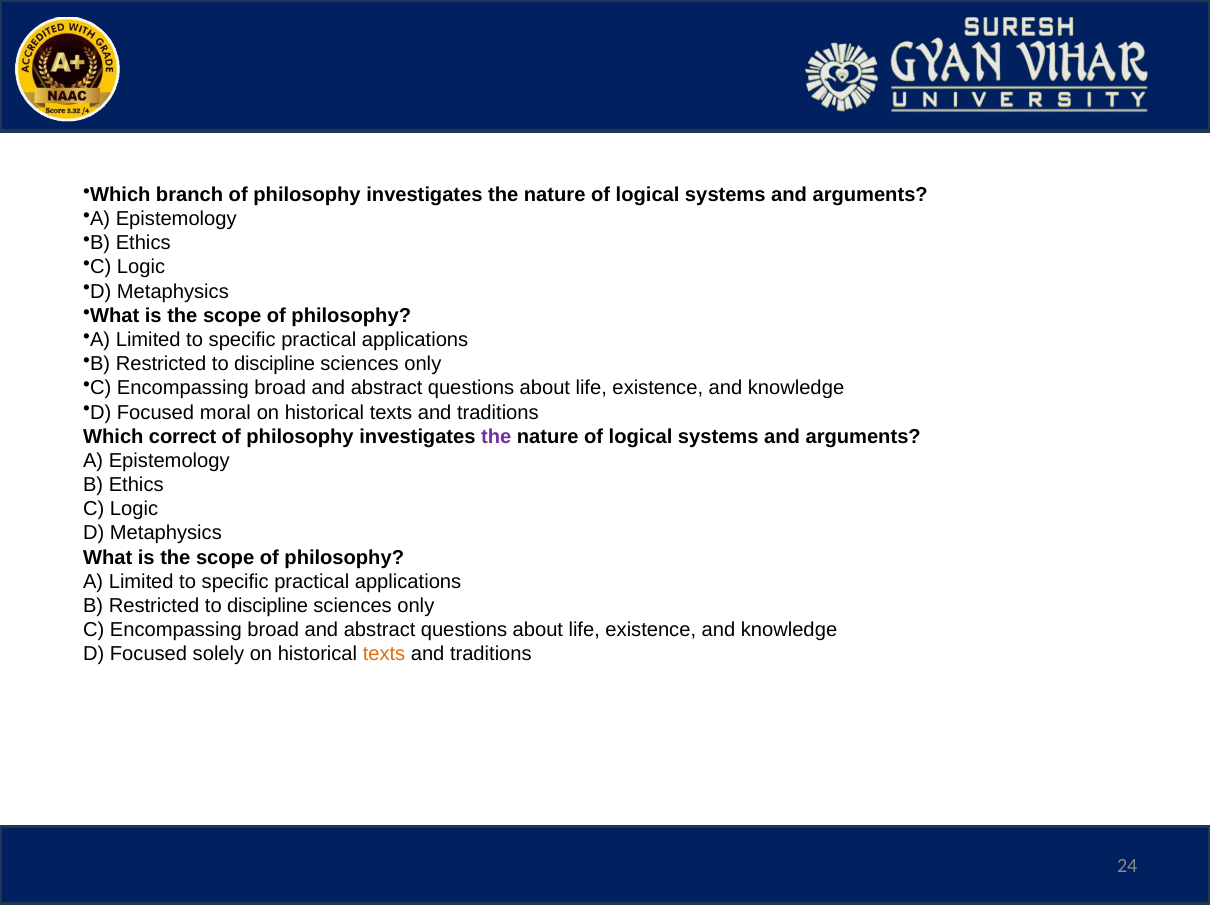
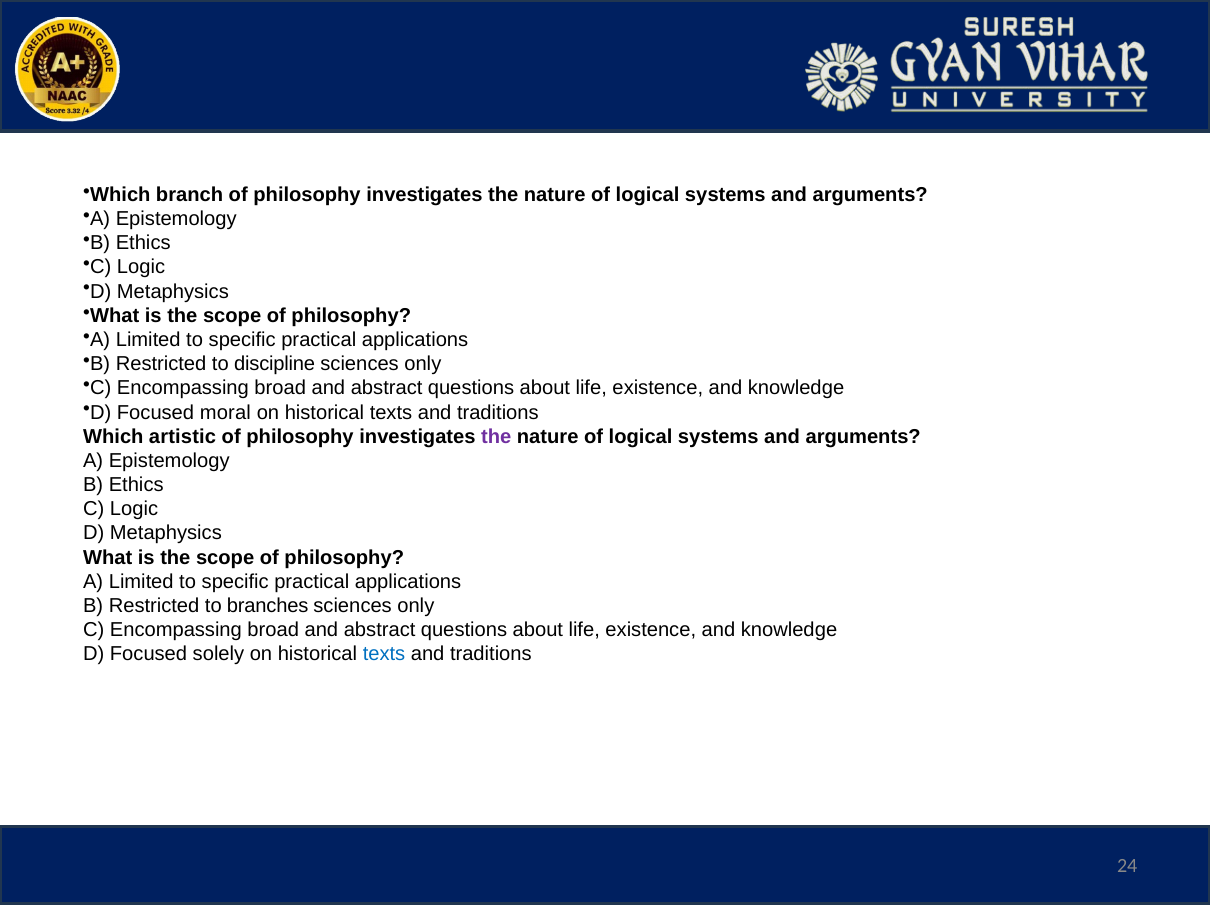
correct: correct -> artistic
discipline at (268, 606): discipline -> branches
texts at (384, 655) colour: orange -> blue
